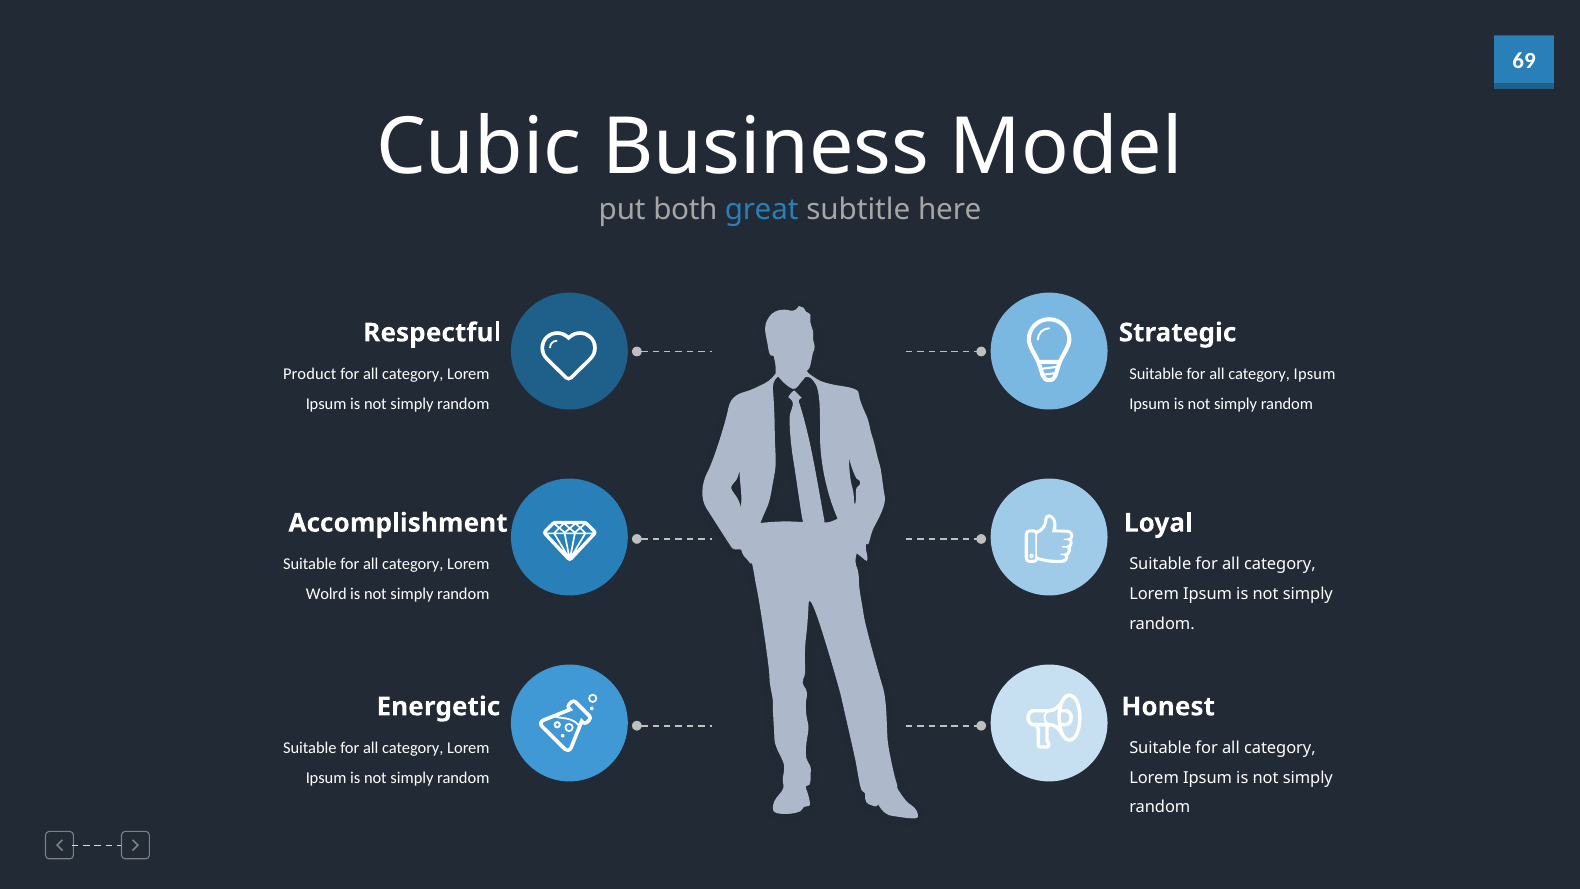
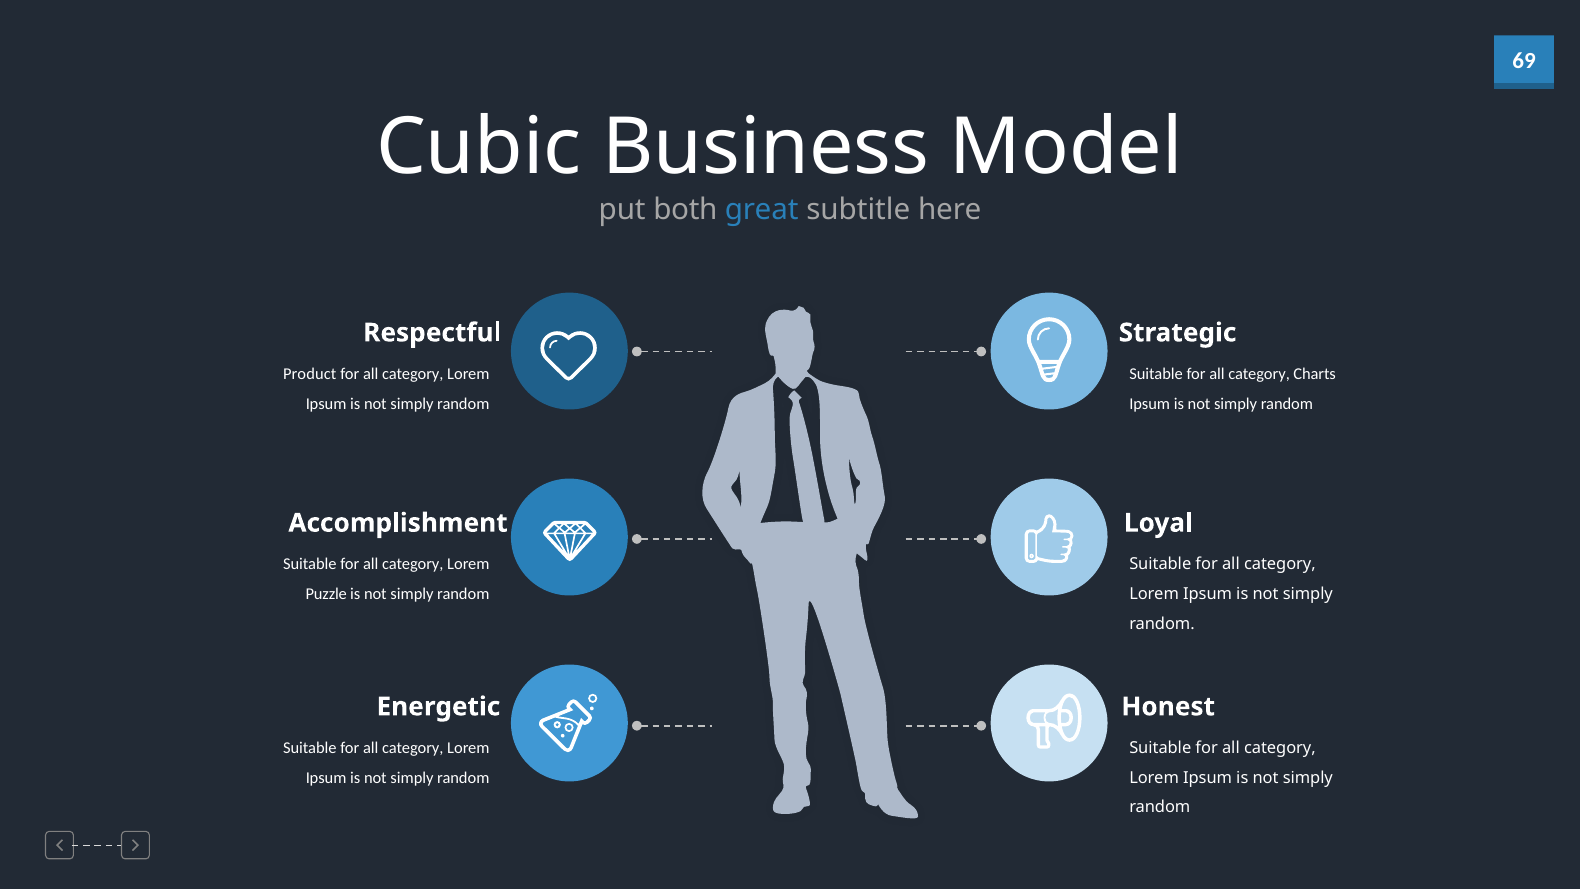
category Ipsum: Ipsum -> Charts
Wolrd: Wolrd -> Puzzle
